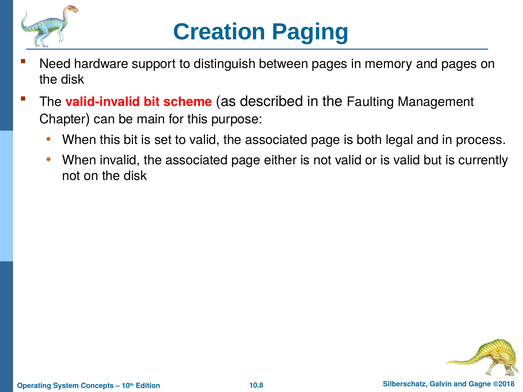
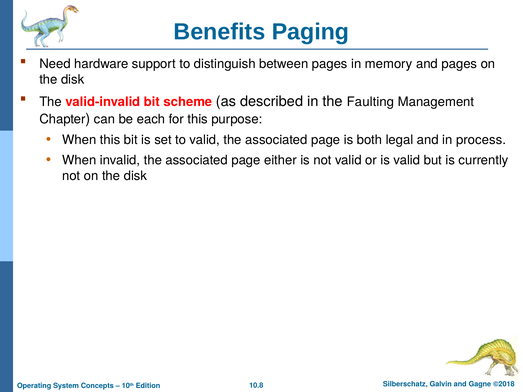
Creation: Creation -> Benefits
main: main -> each
